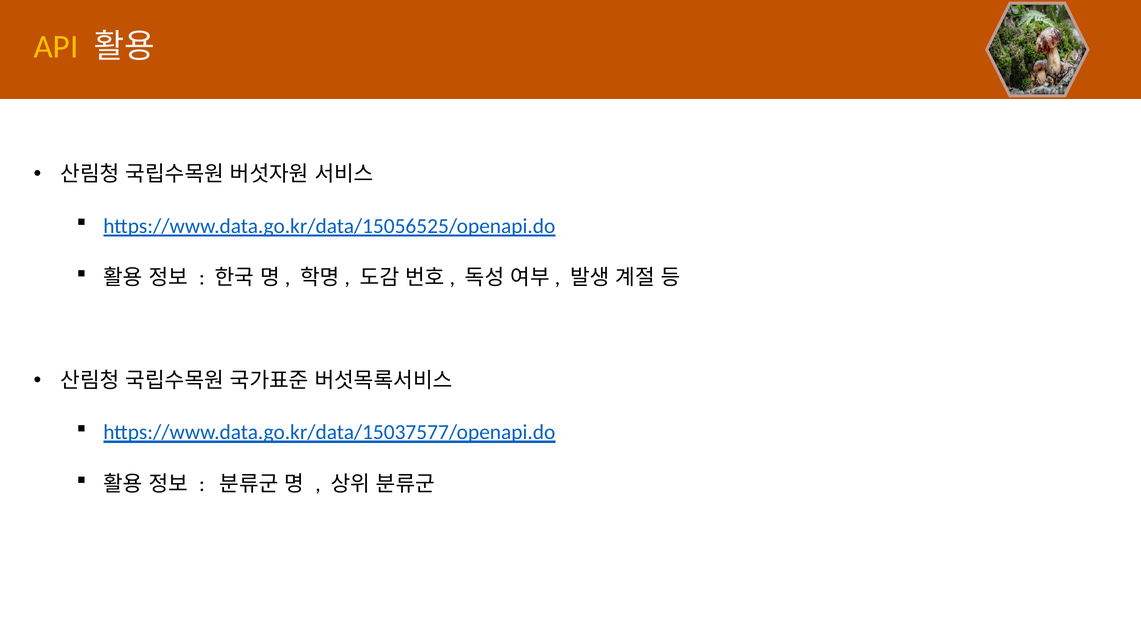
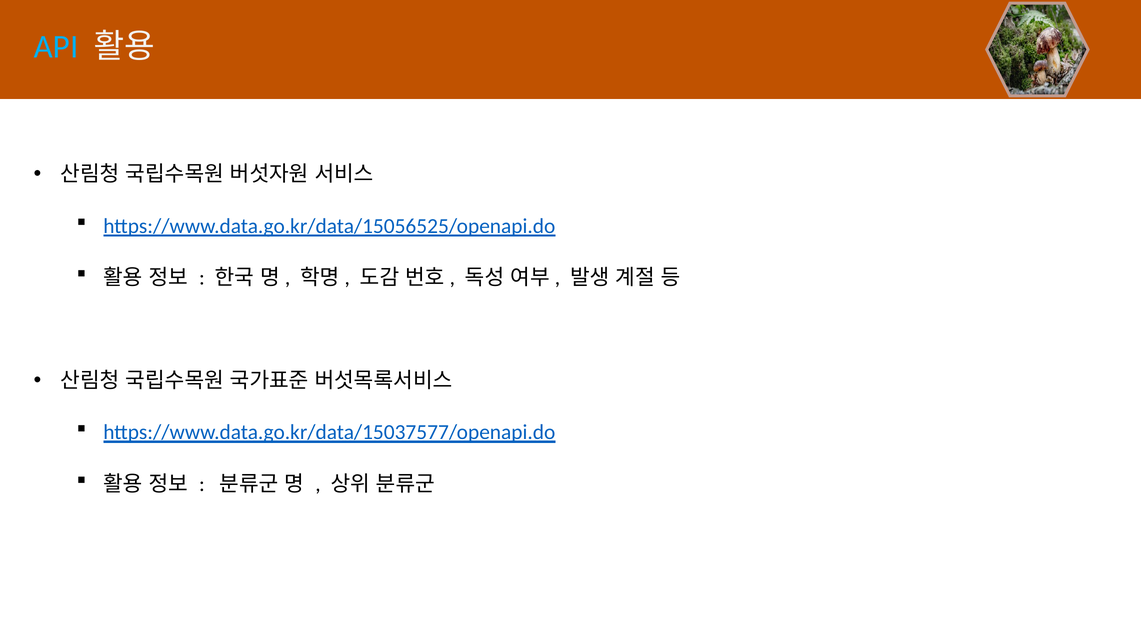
API colour: yellow -> light blue
